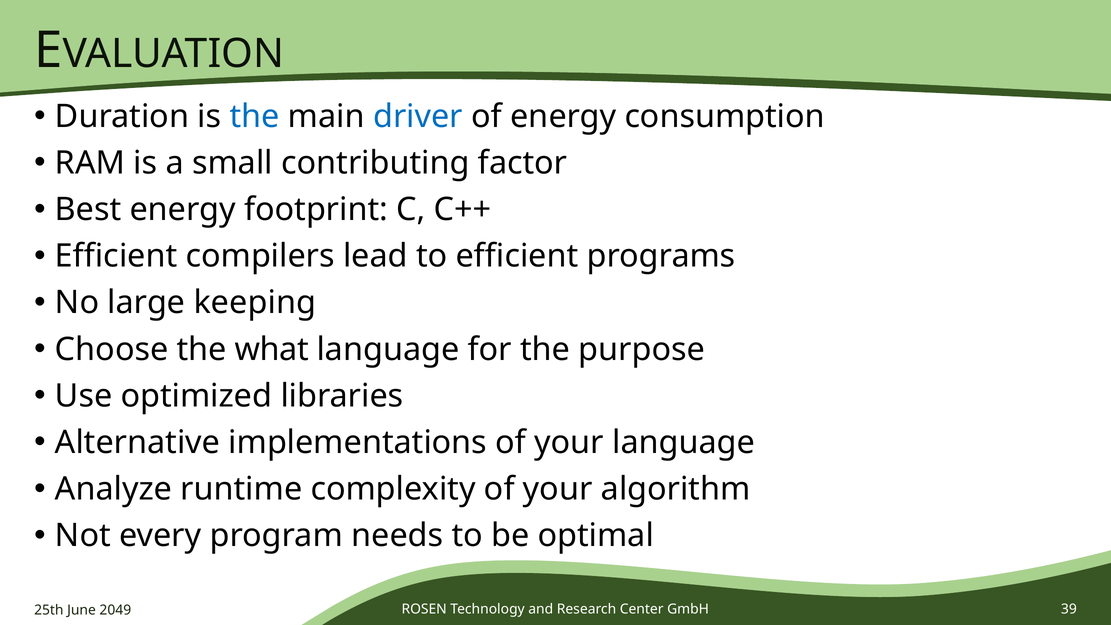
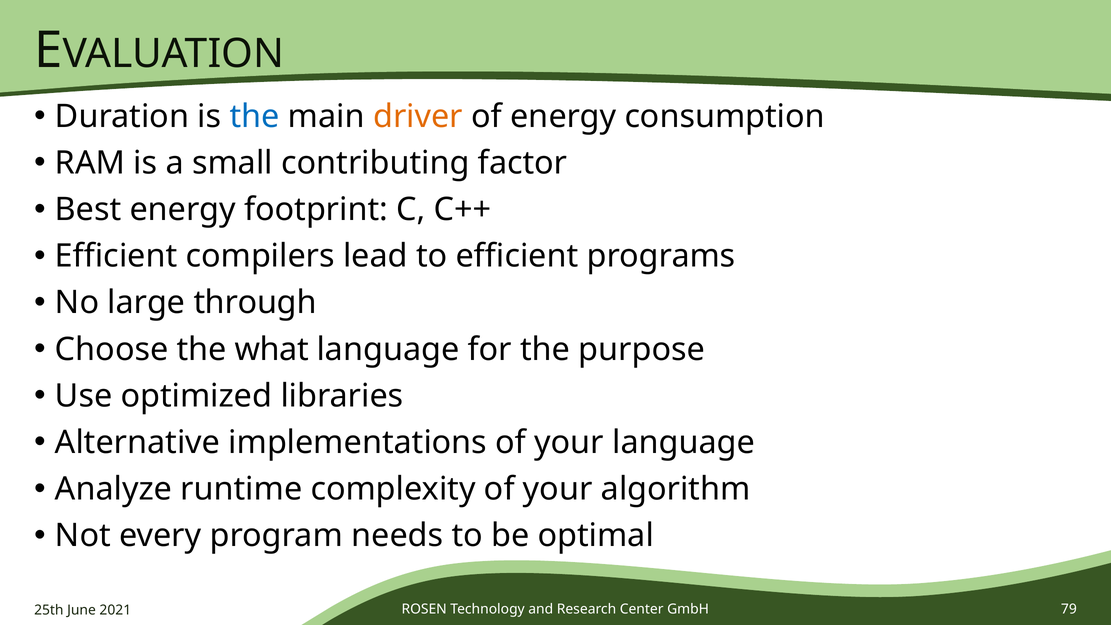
driver colour: blue -> orange
keeping: keeping -> through
39: 39 -> 79
2049: 2049 -> 2021
